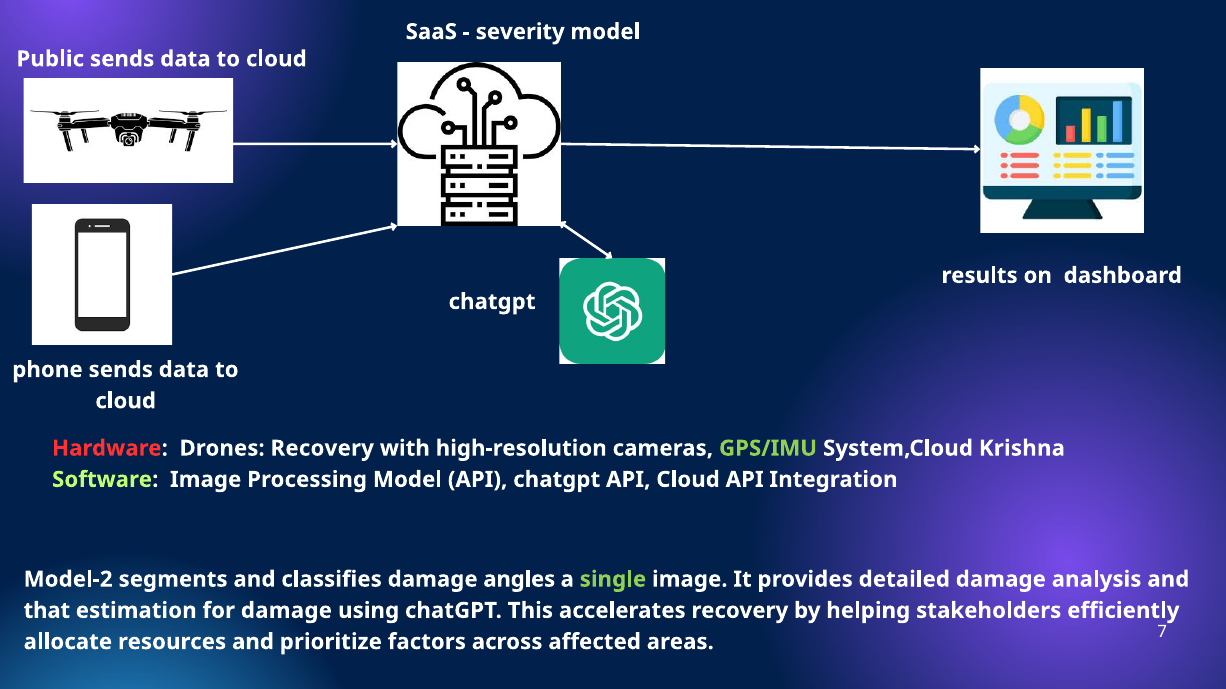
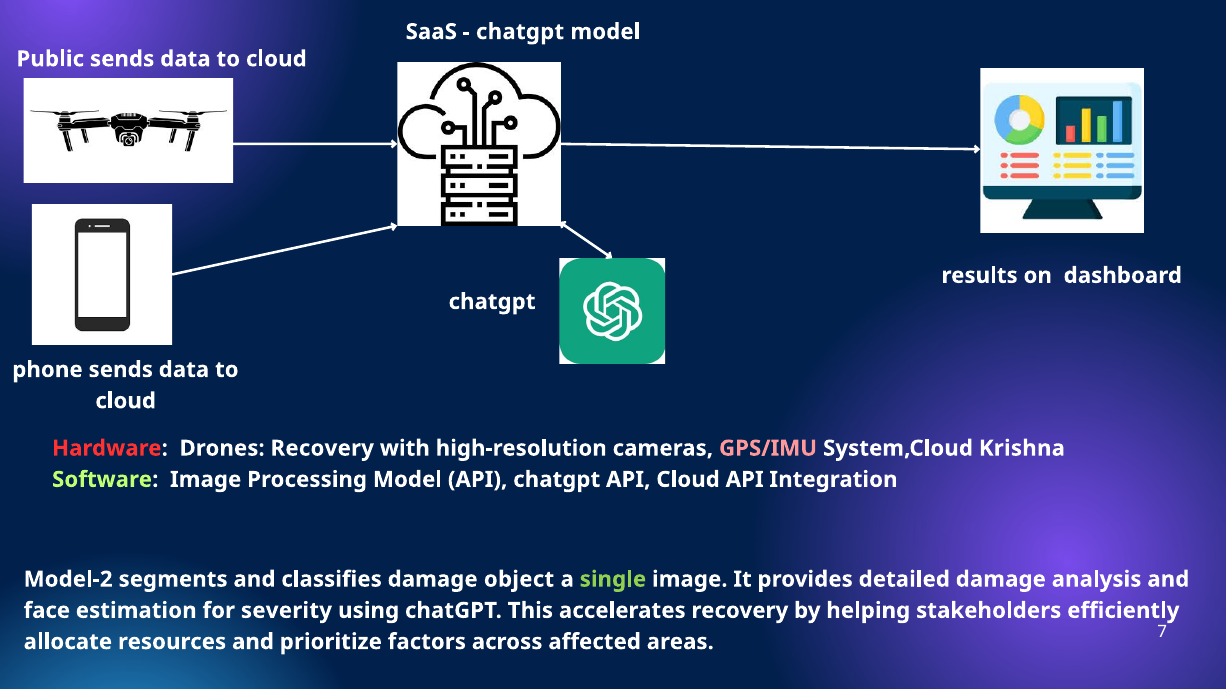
severity at (520, 32): severity -> chatgpt
GPS/IMU colour: light green -> pink
angles: angles -> object
that: that -> face
for damage: damage -> severity
